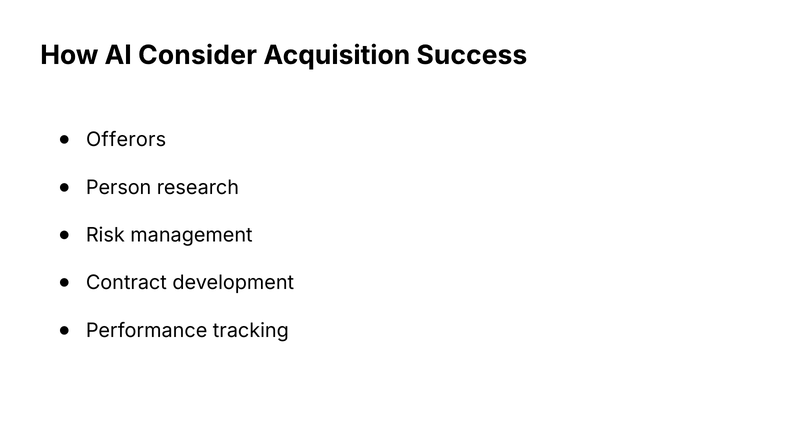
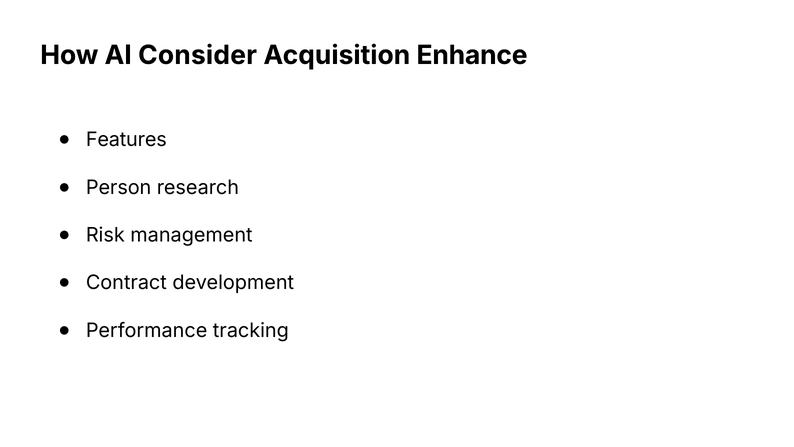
Success: Success -> Enhance
Offerors: Offerors -> Features
